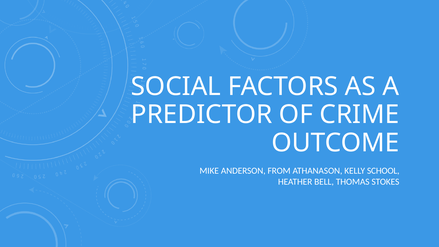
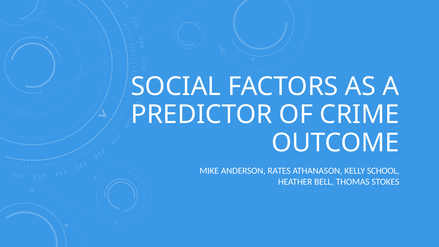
FROM: FROM -> RATES
